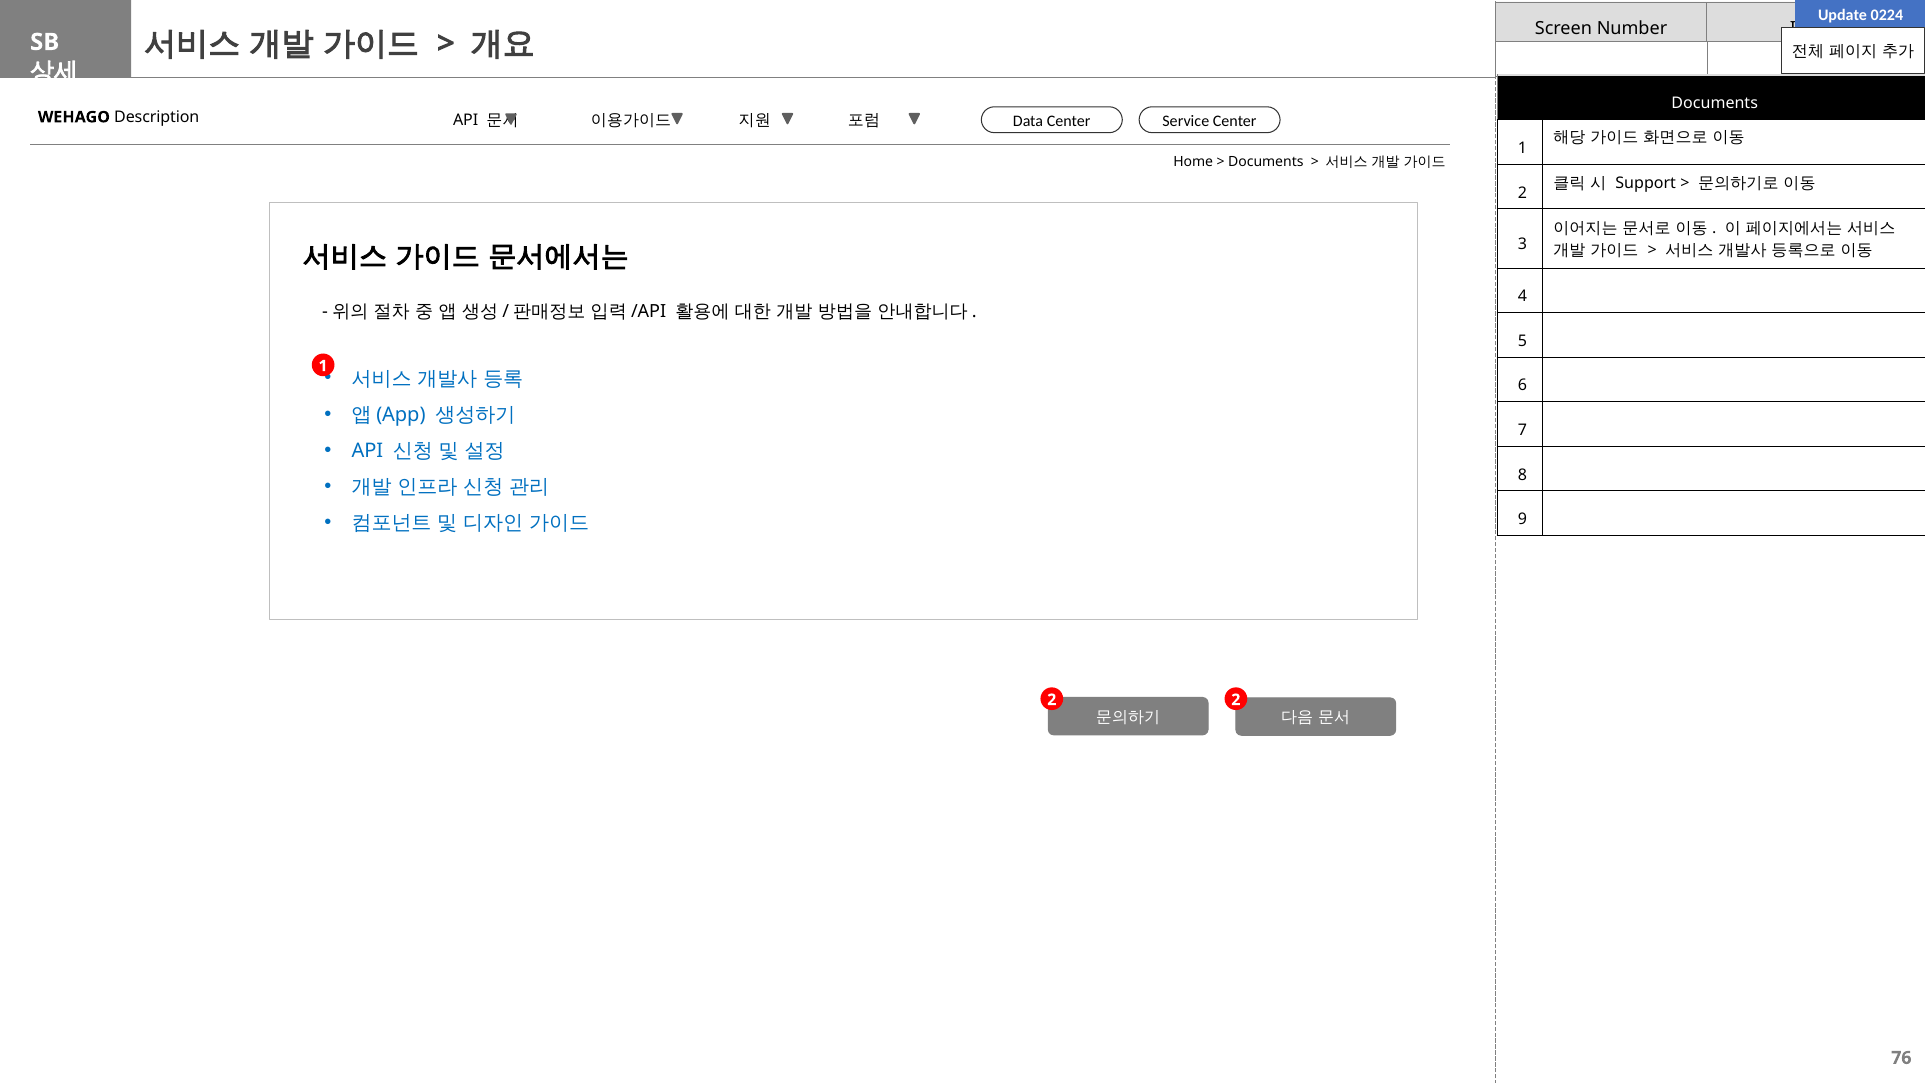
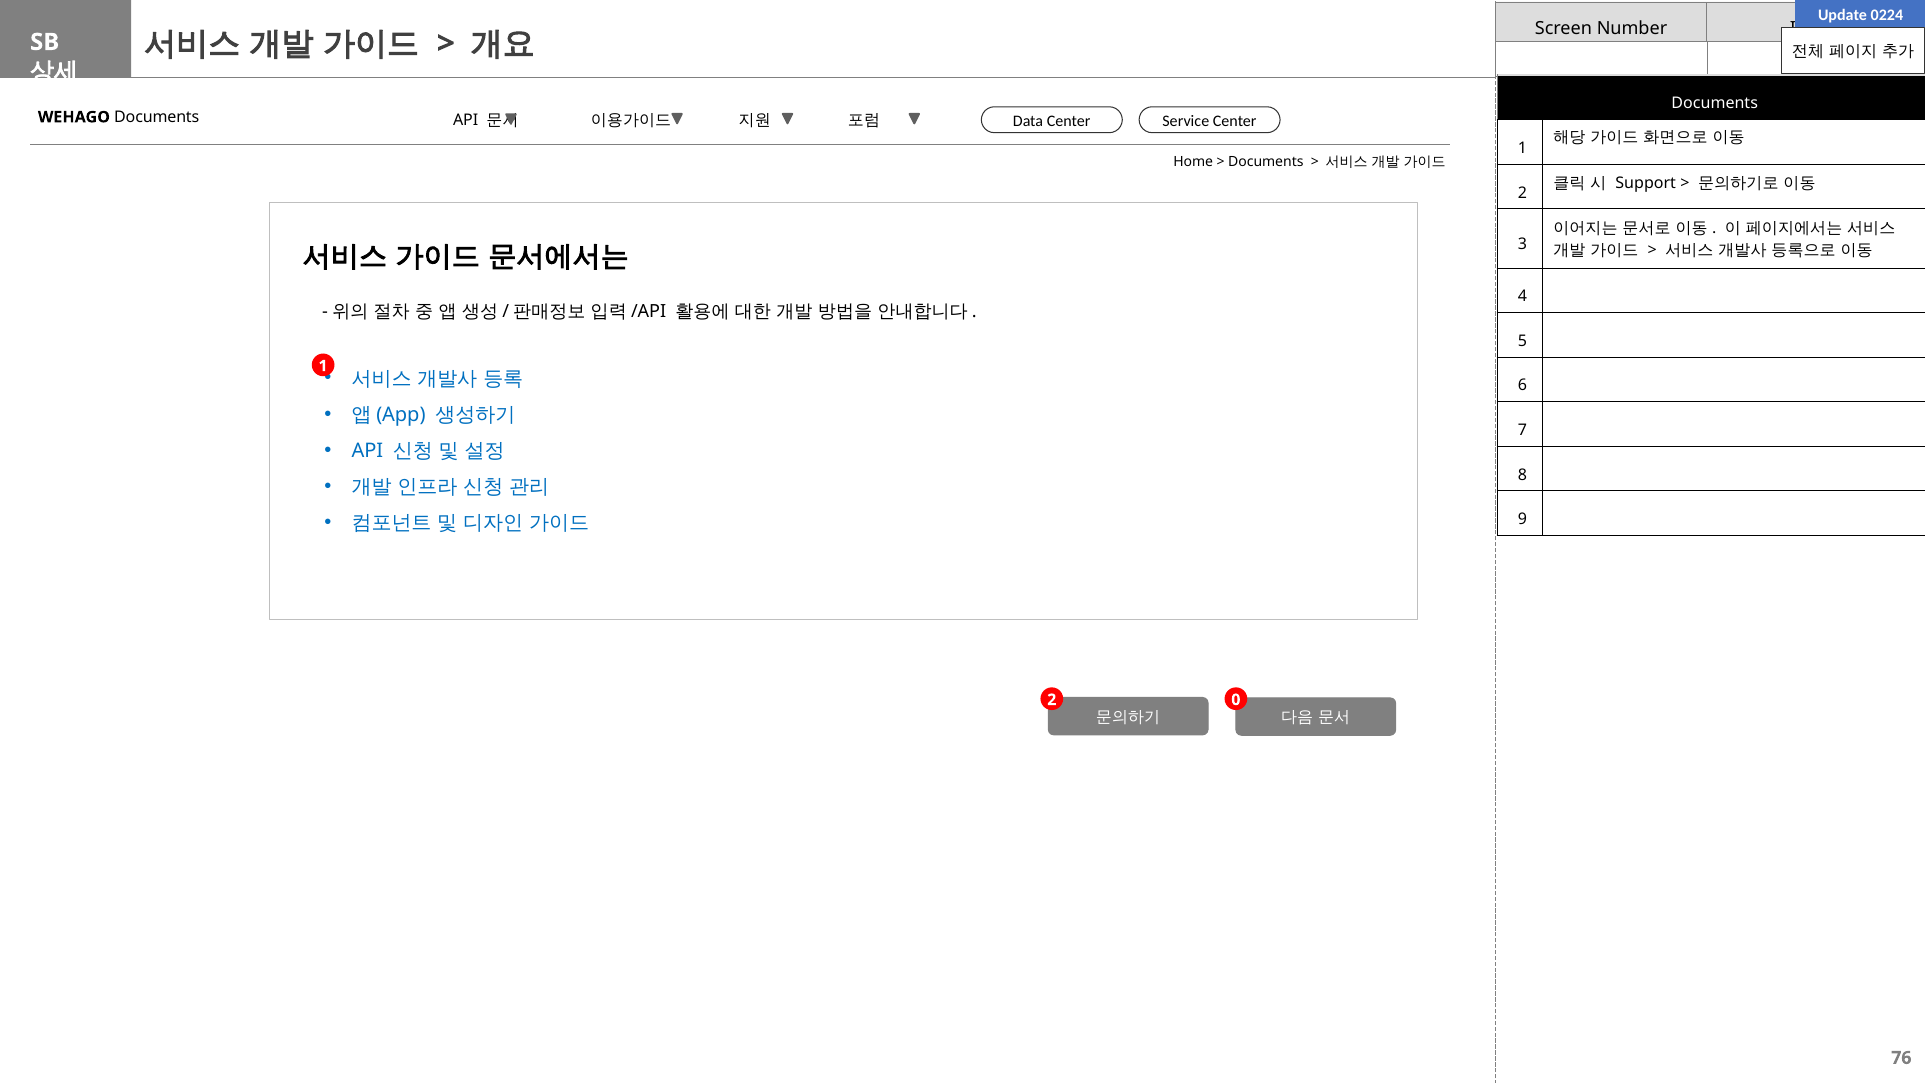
WEHAGO Description: Description -> Documents
2 2: 2 -> 0
